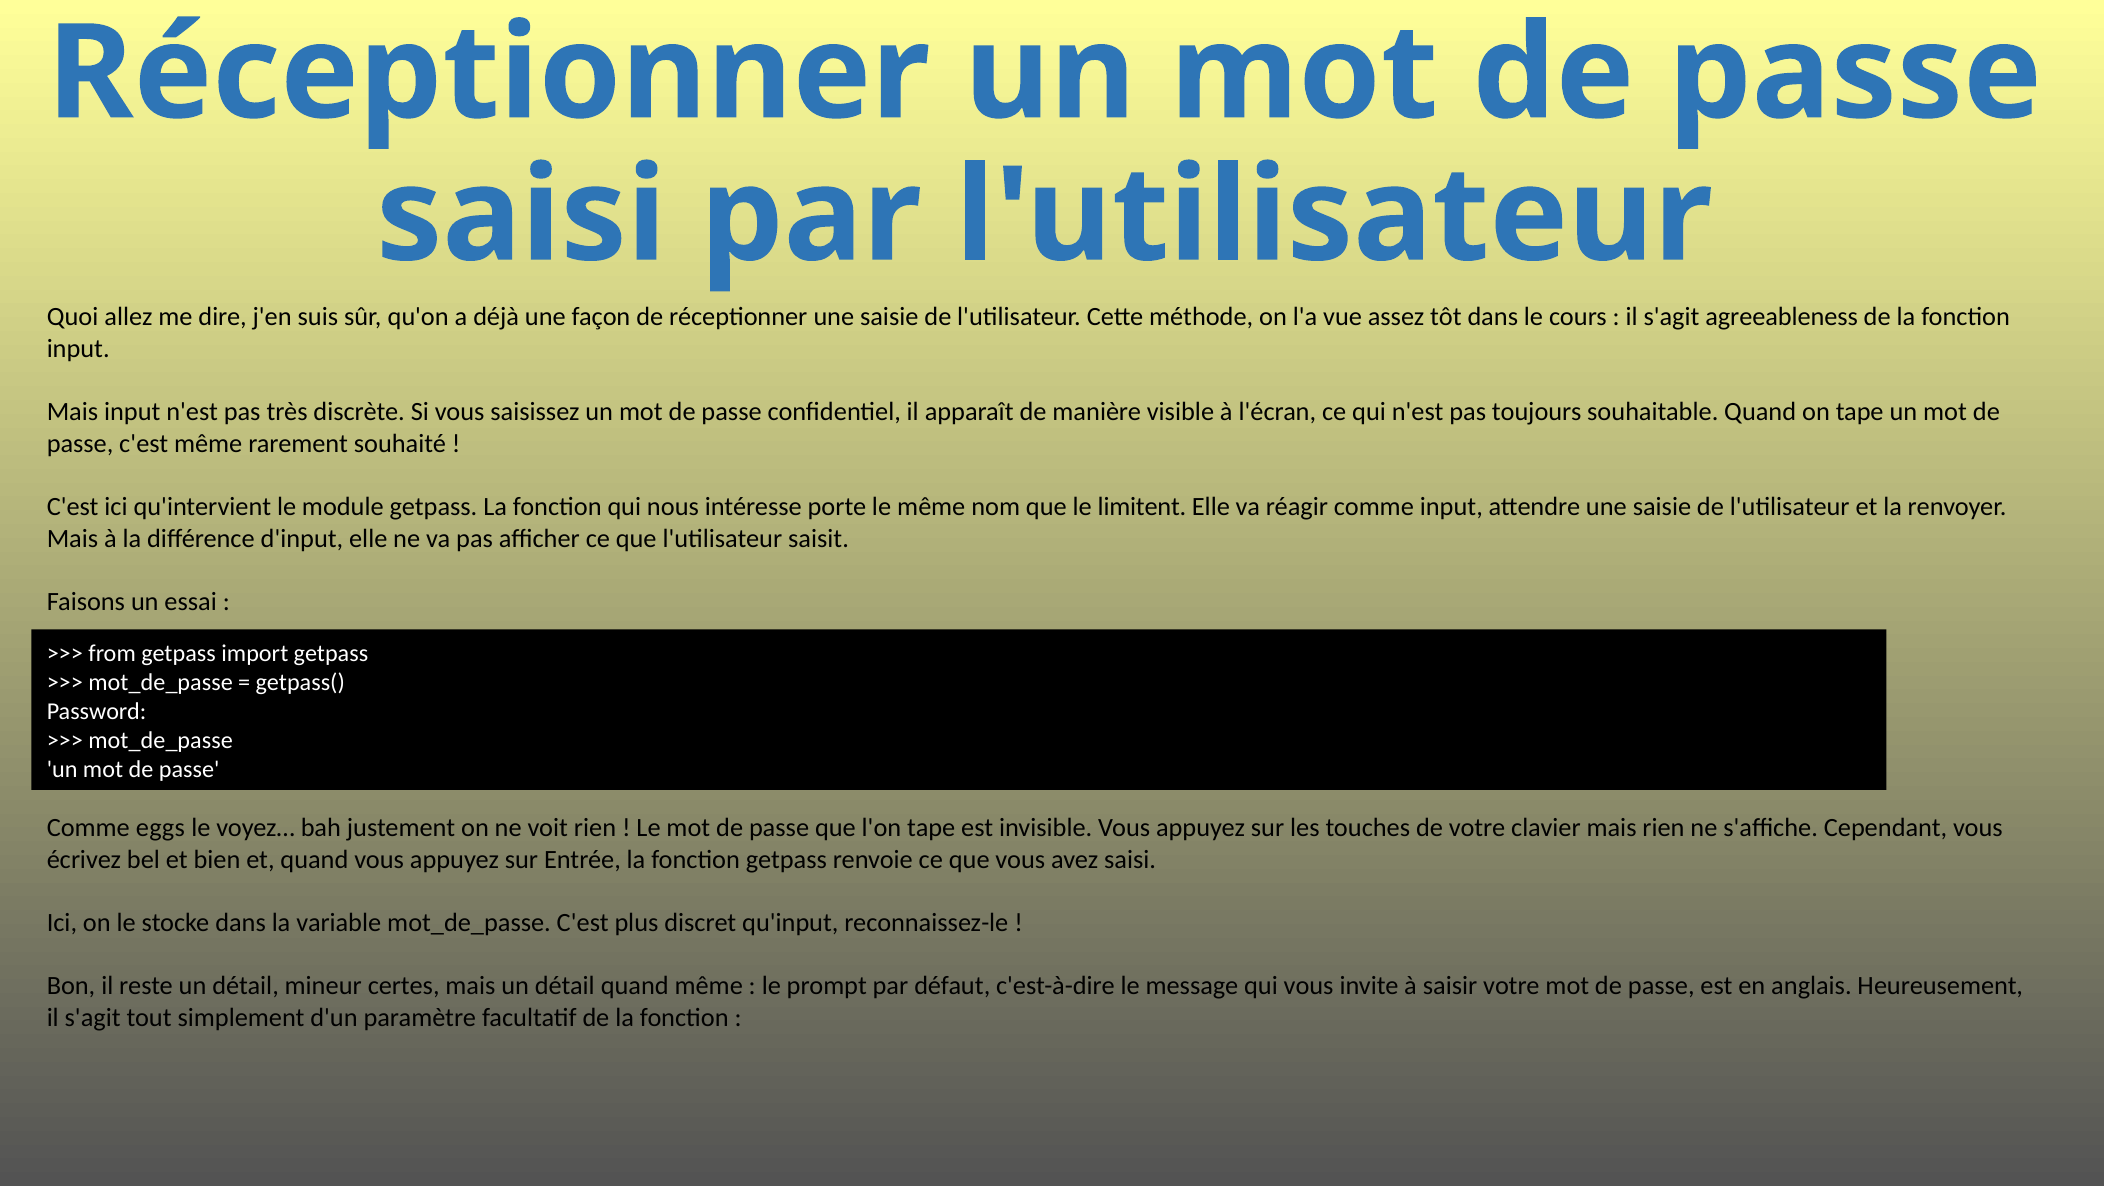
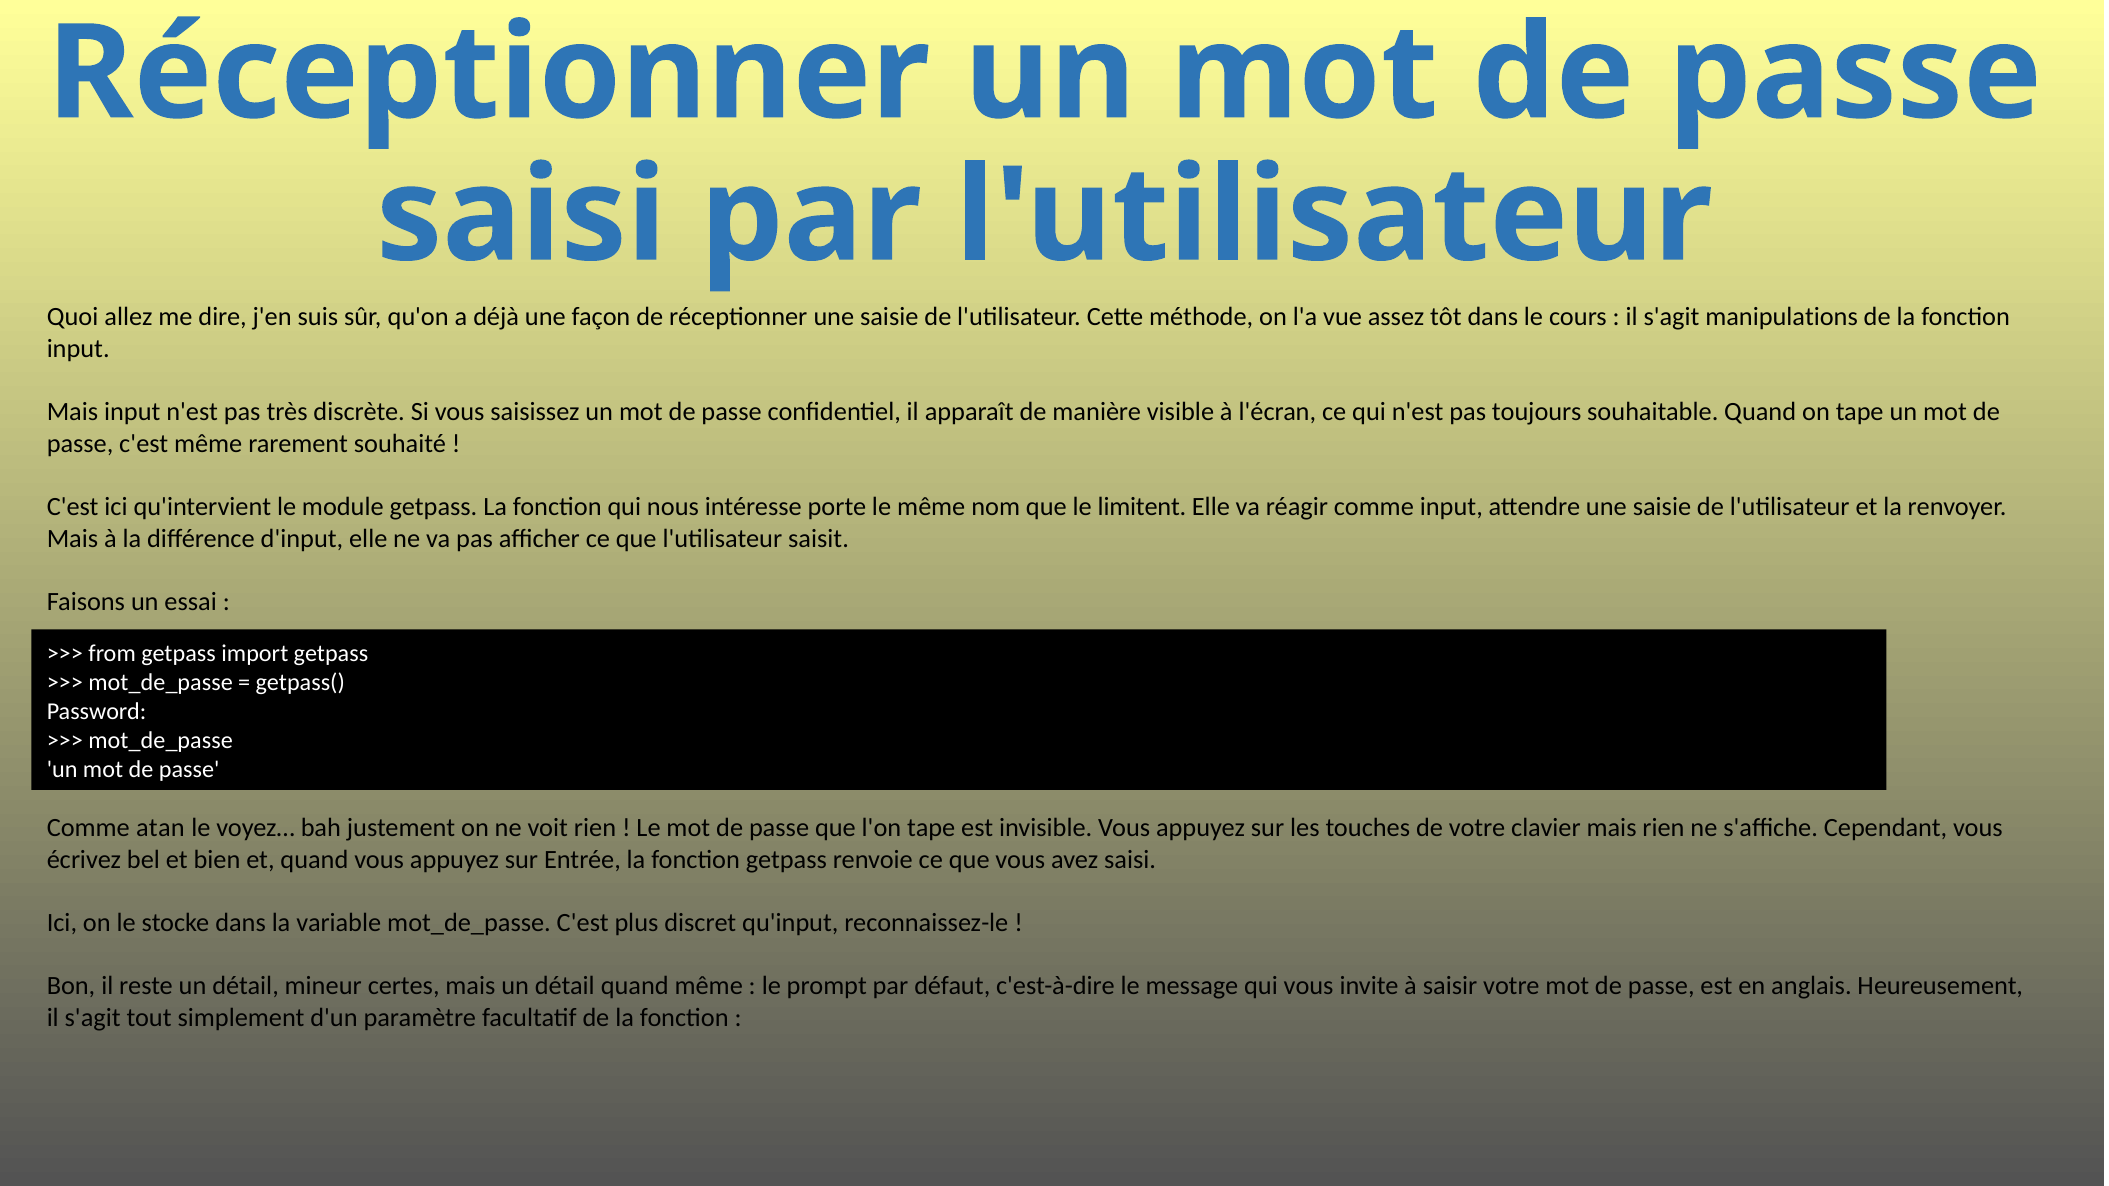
agreeableness: agreeableness -> manipulations
eggs: eggs -> atan
